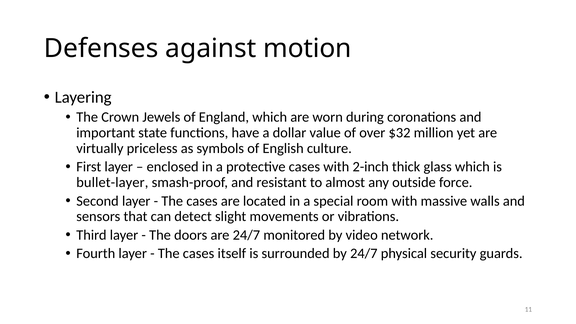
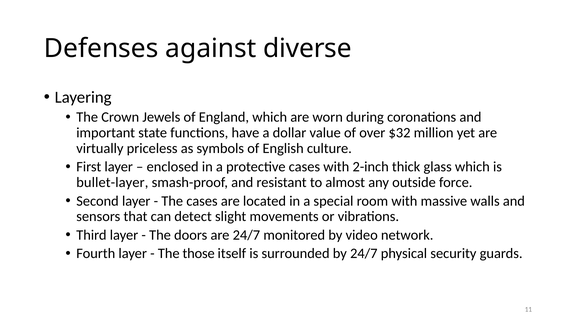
motion: motion -> diverse
cases at (199, 254): cases -> those
